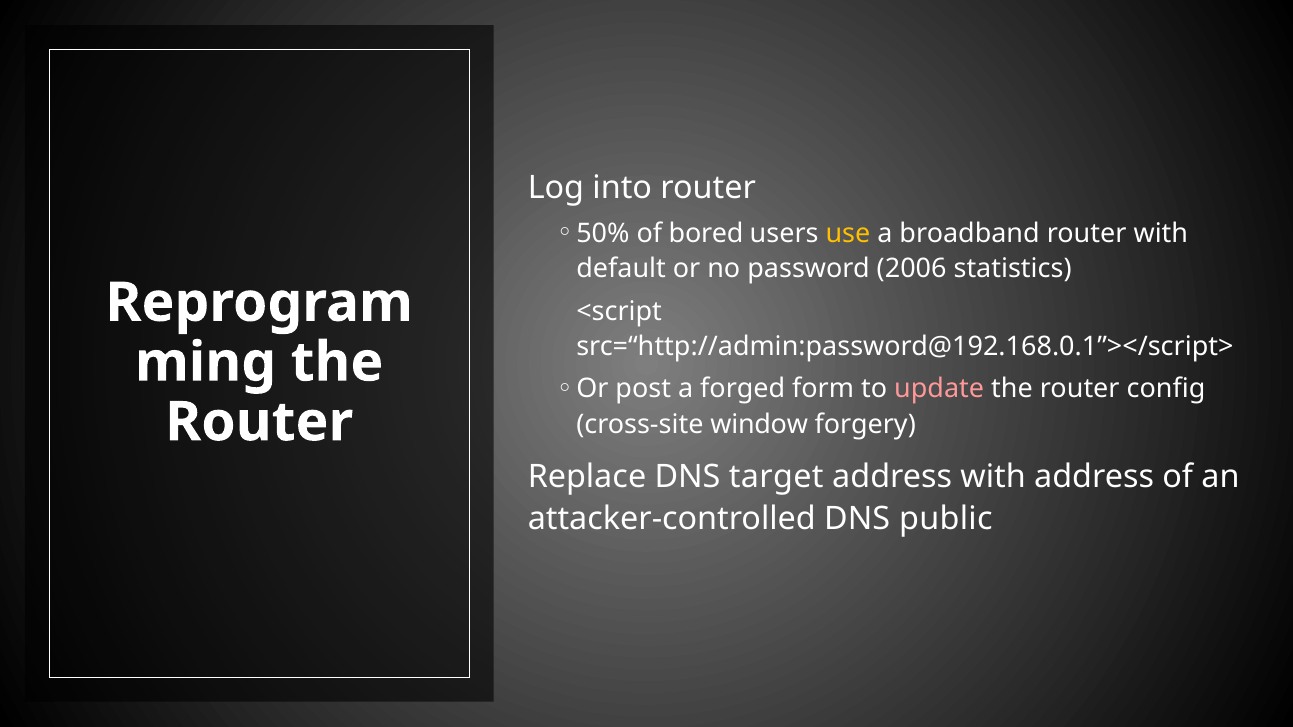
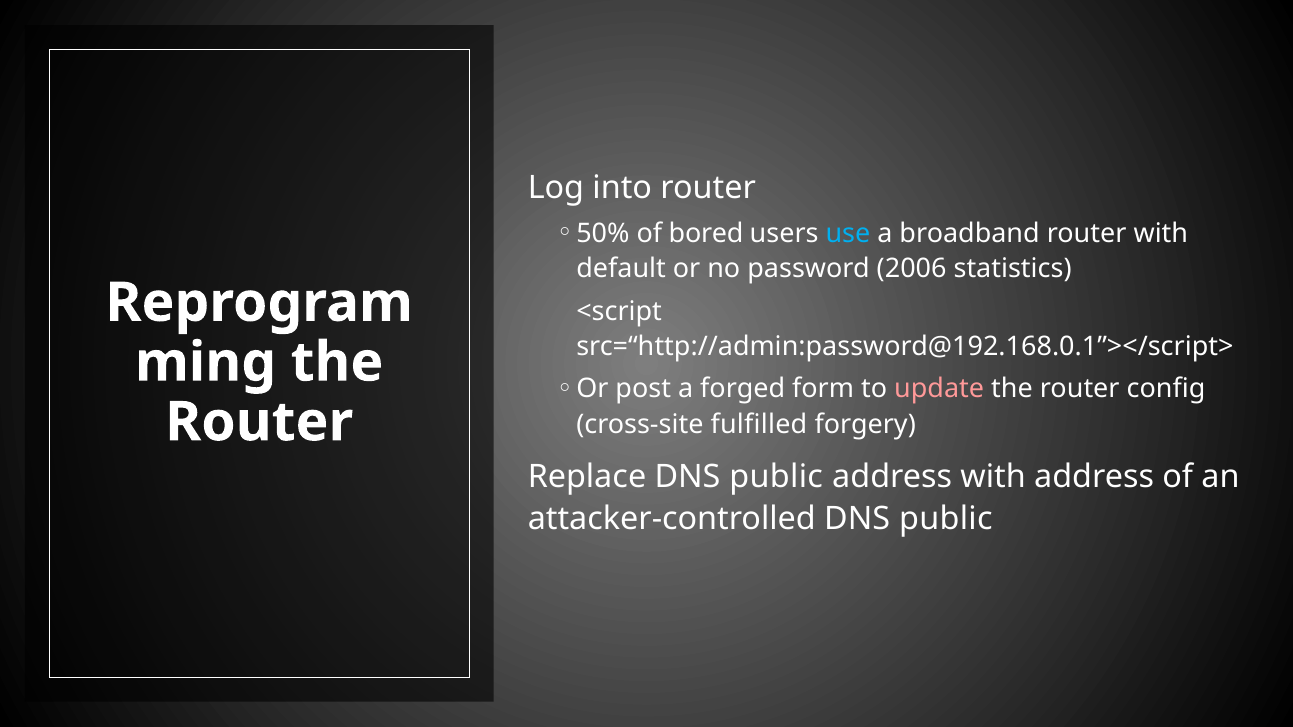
use colour: yellow -> light blue
window: window -> fulfilled
Replace DNS target: target -> public
